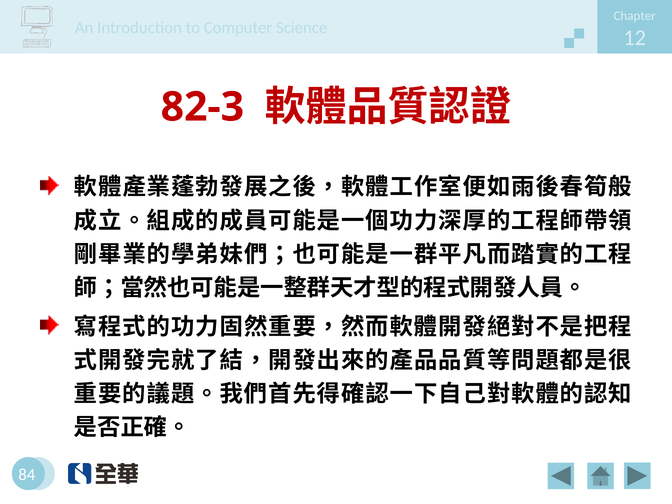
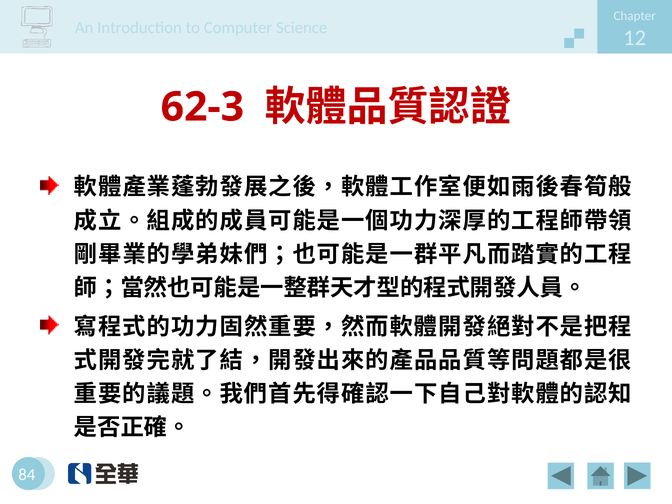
82-3: 82-3 -> 62-3
